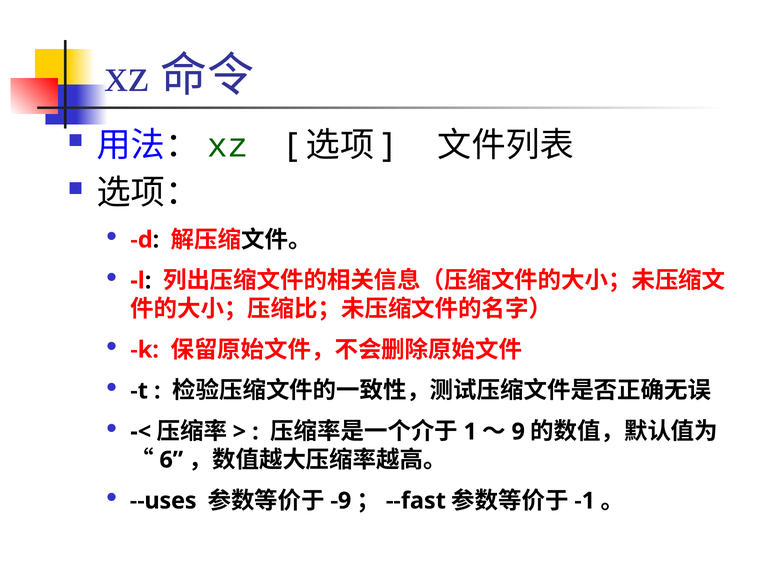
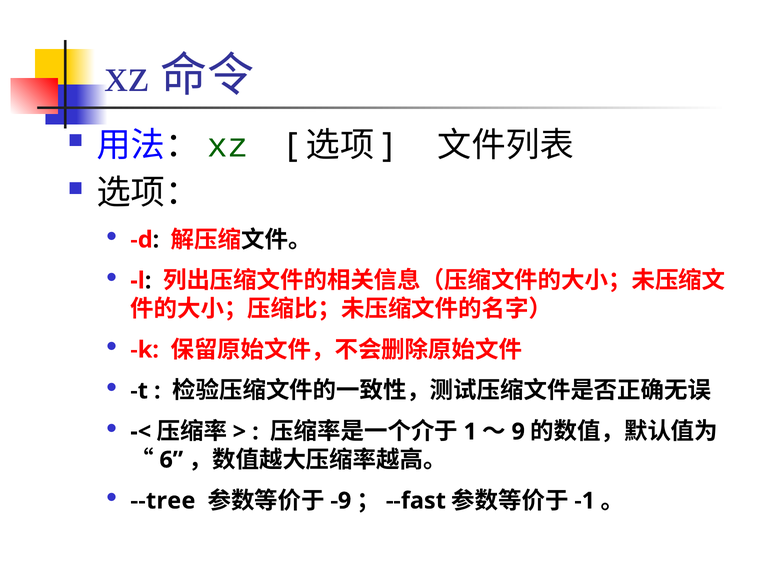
--uses: --uses -> --tree
